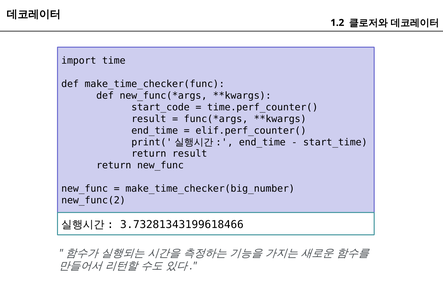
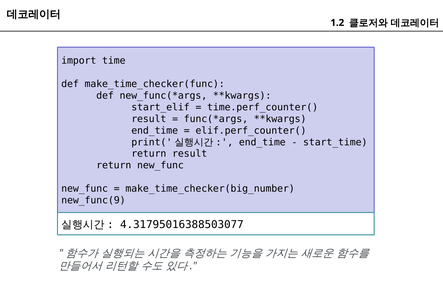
start_code: start_code -> start_elif
new_func(2: new_func(2 -> new_func(9
3.73281343199618466: 3.73281343199618466 -> 4.31795016388503077
